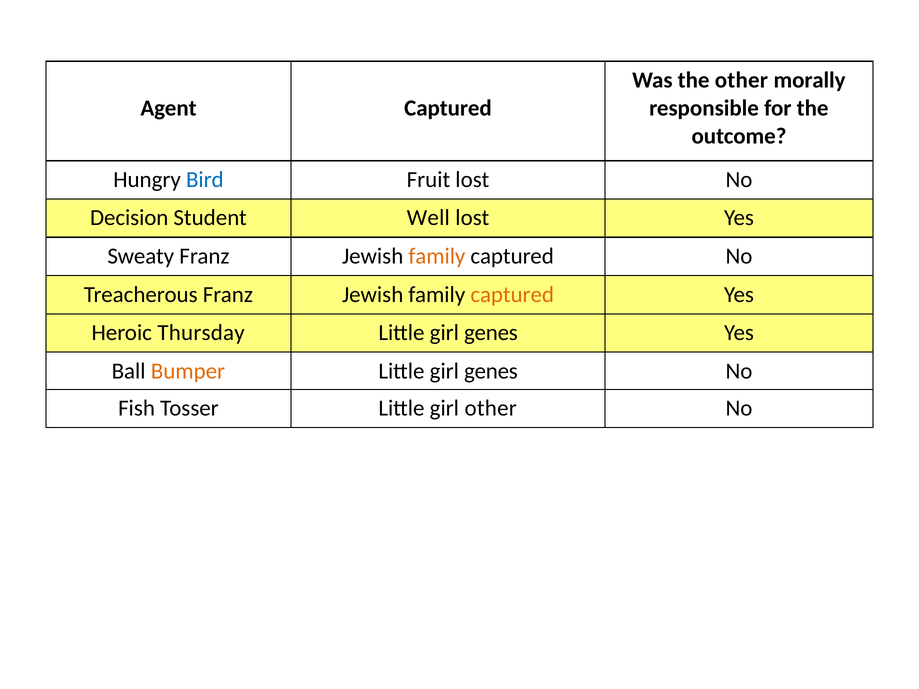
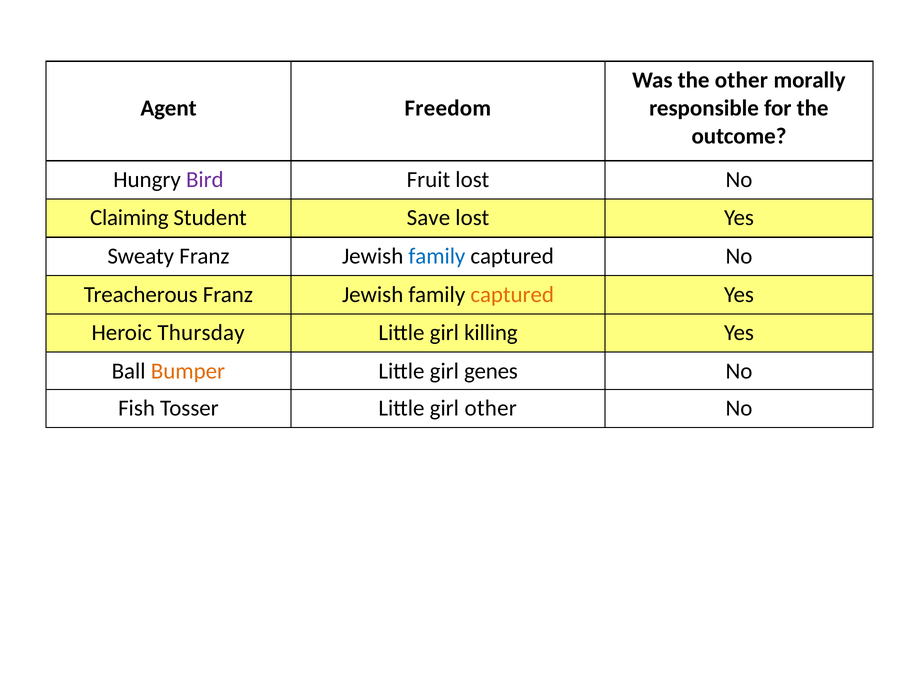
Agent Captured: Captured -> Freedom
Bird colour: blue -> purple
Decision: Decision -> Claiming
Well: Well -> Save
family at (437, 256) colour: orange -> blue
genes at (491, 333): genes -> killing
